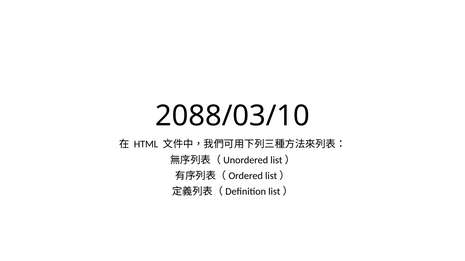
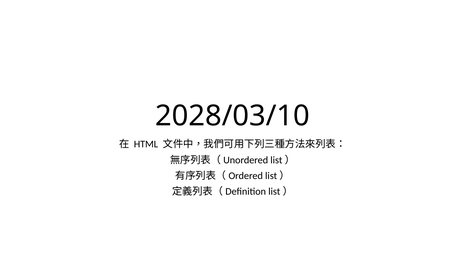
2088/03/10: 2088/03/10 -> 2028/03/10
